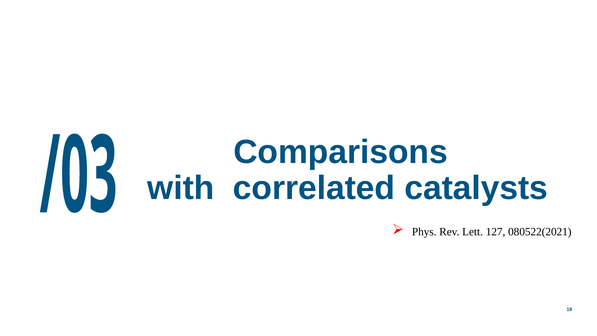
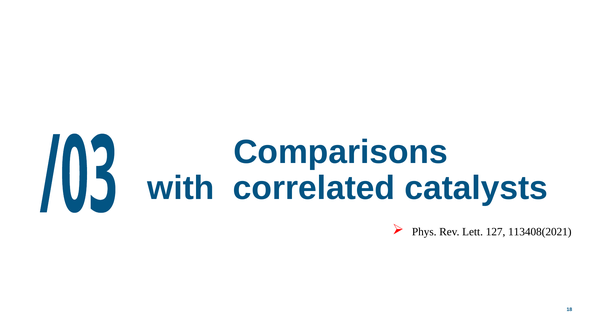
080522(2021: 080522(2021 -> 113408(2021
